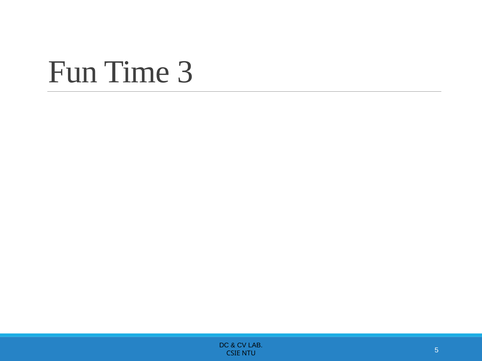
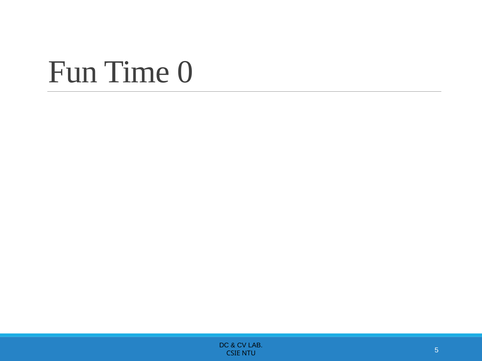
3: 3 -> 0
